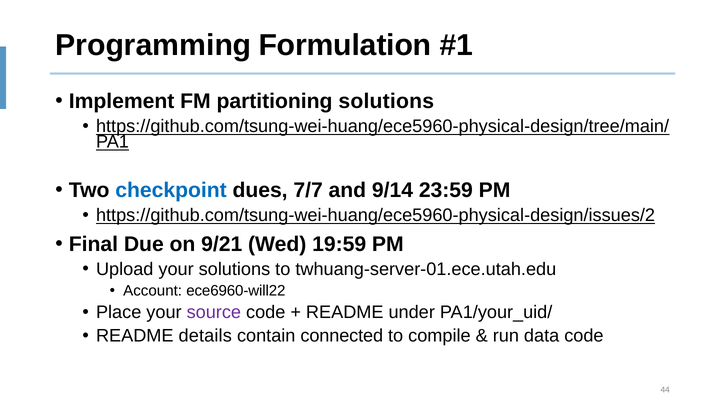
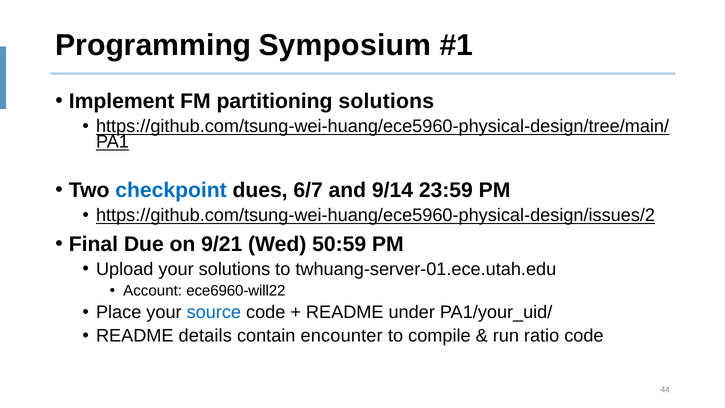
Formulation: Formulation -> Symposium
7/7: 7/7 -> 6/7
19:59: 19:59 -> 50:59
source colour: purple -> blue
connected: connected -> encounter
data: data -> ratio
